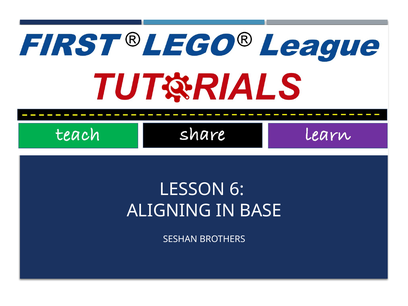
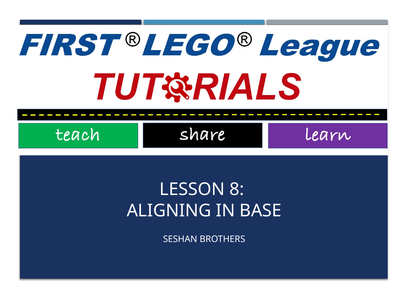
6: 6 -> 8
